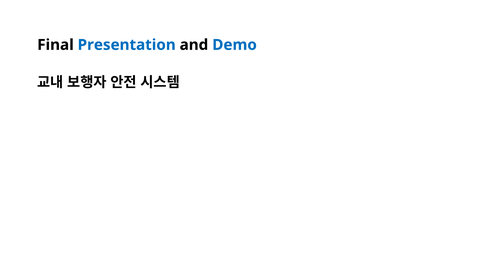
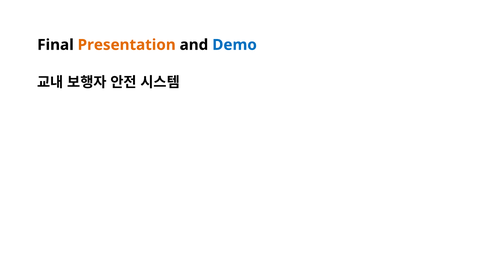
Presentation colour: blue -> orange
